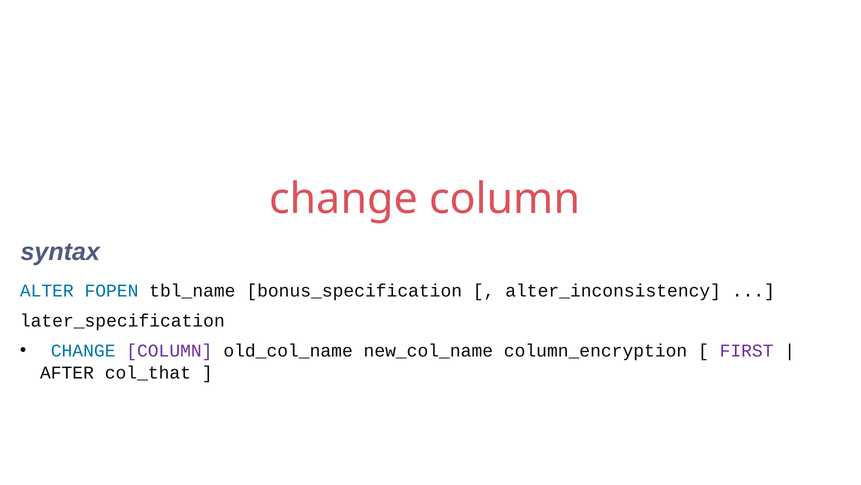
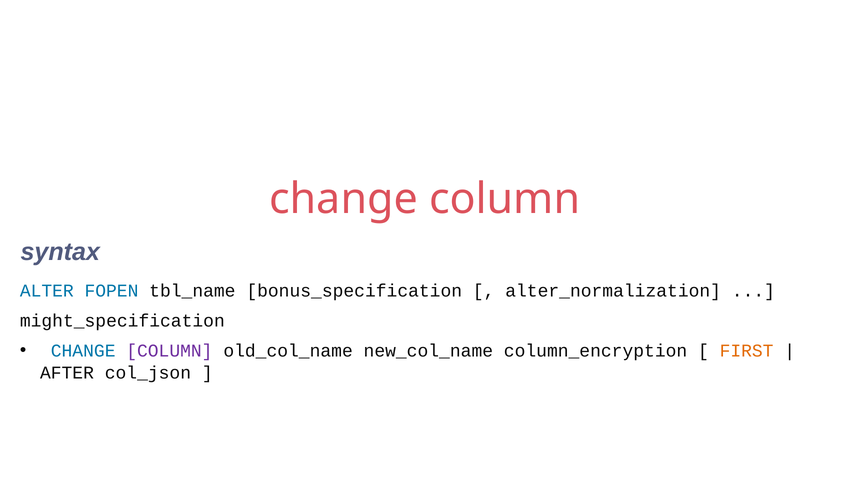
alter_inconsistency: alter_inconsistency -> alter_normalization
later_specification: later_specification -> might_specification
FIRST colour: purple -> orange
col_that: col_that -> col_json
